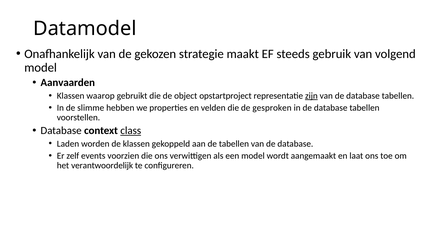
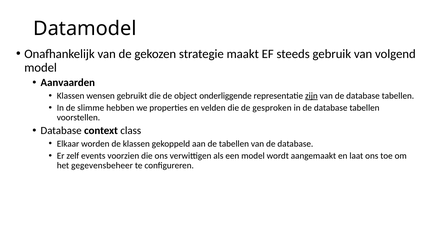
waarop: waarop -> wensen
opstartproject: opstartproject -> onderliggende
class underline: present -> none
Laden: Laden -> Elkaar
verantwoordelijk: verantwoordelijk -> gegevensbeheer
